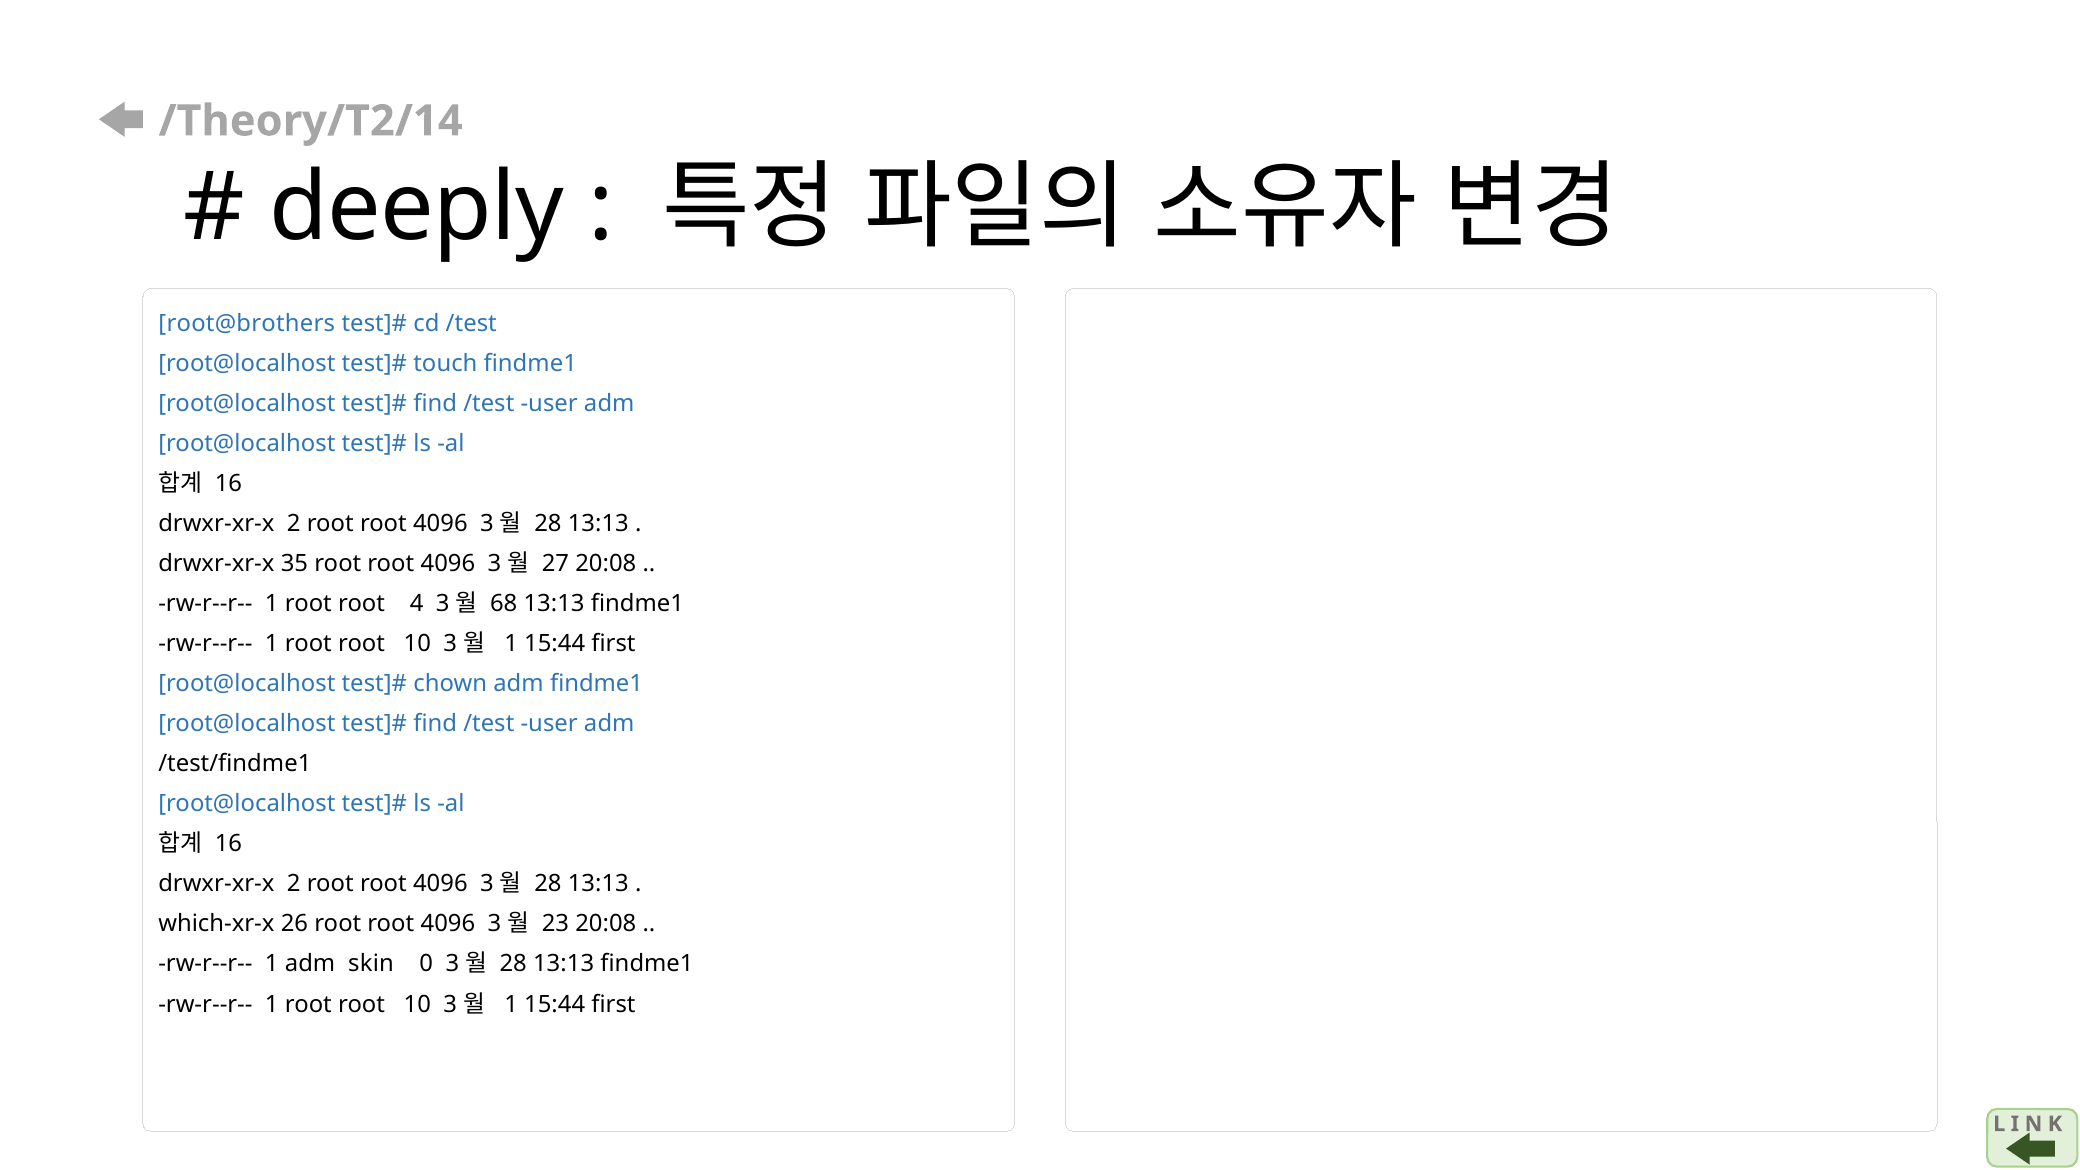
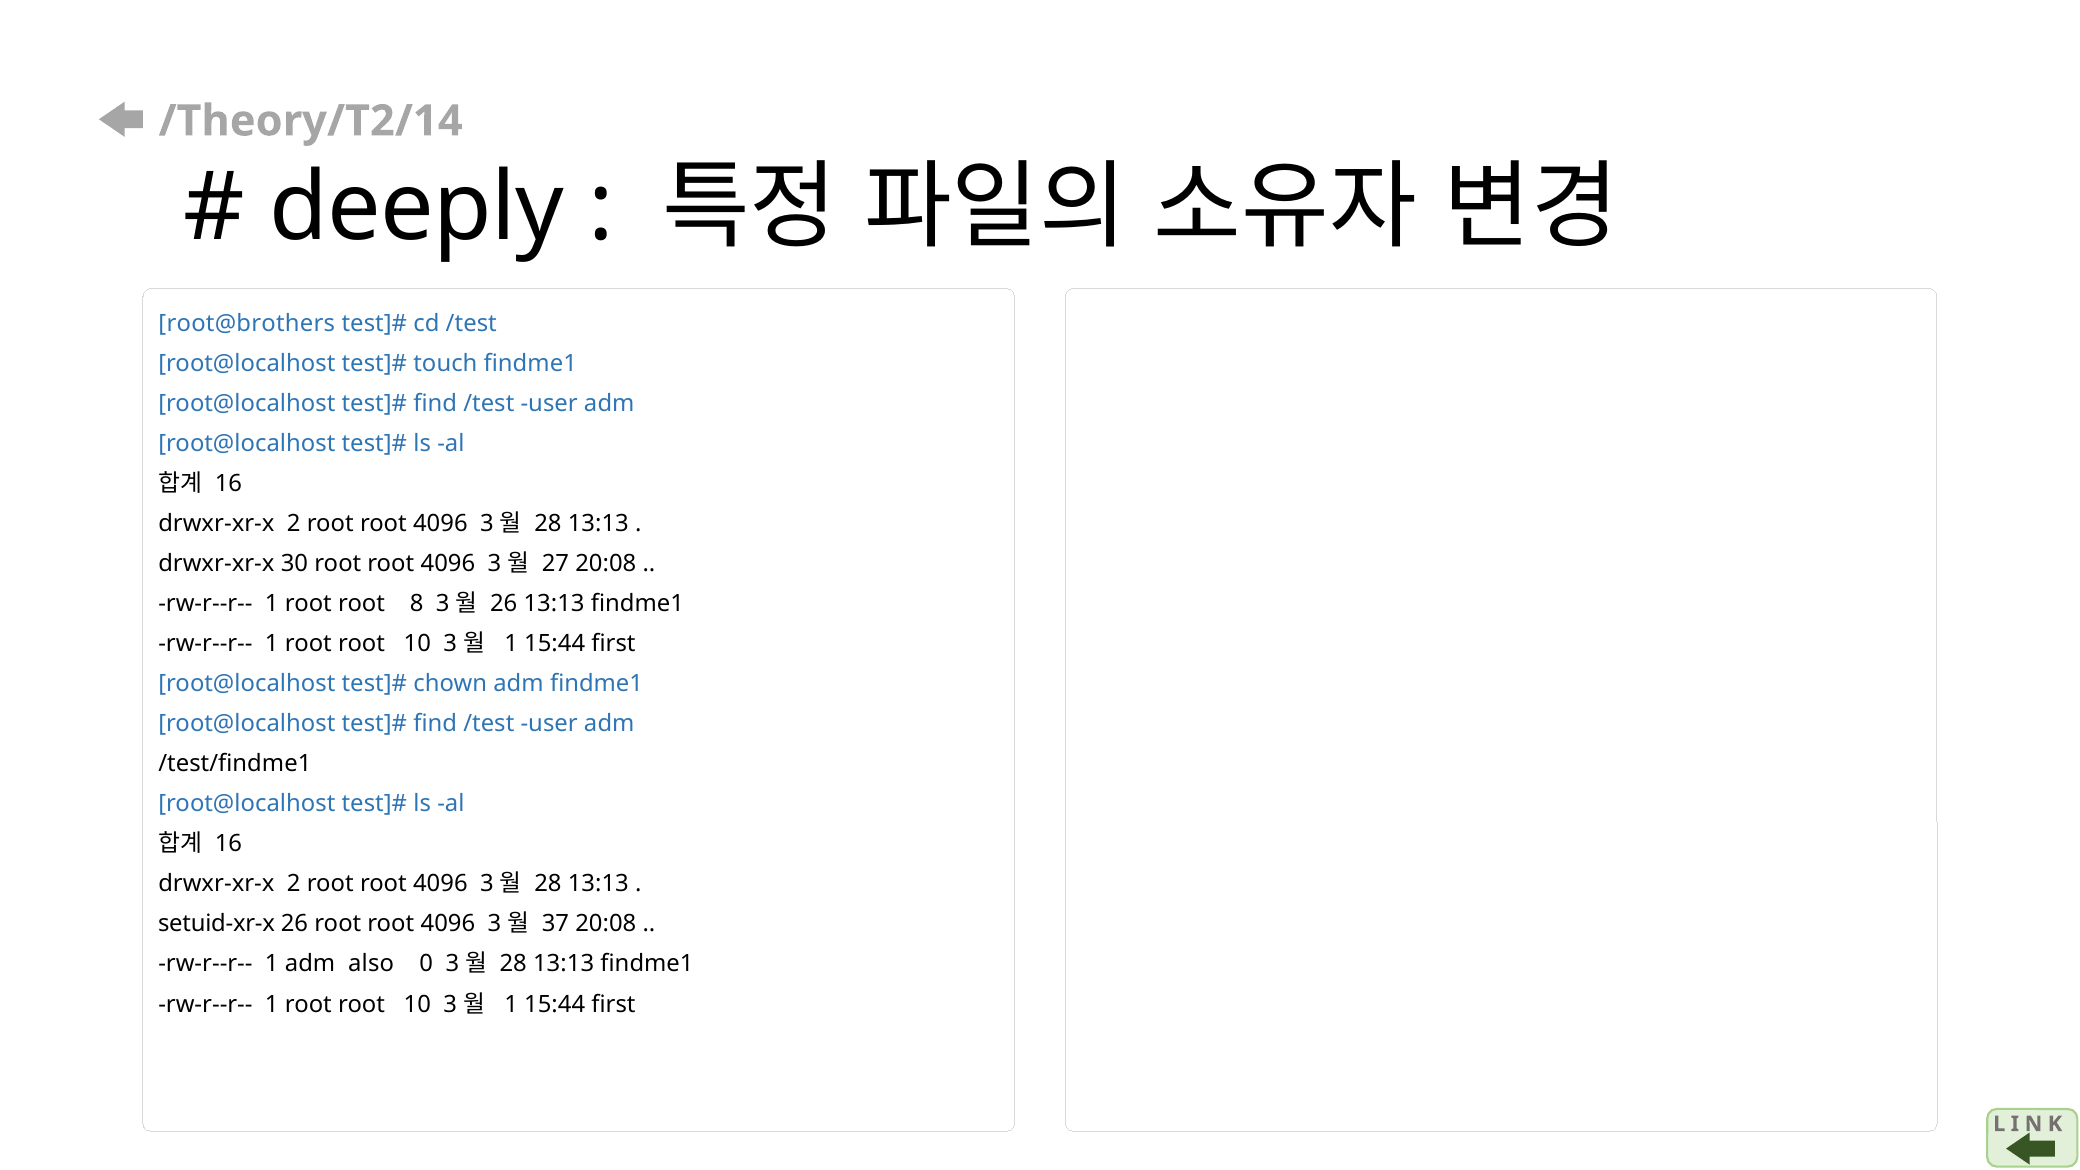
35: 35 -> 30
4: 4 -> 8
68 at (504, 604): 68 -> 26
which-xr-x: which-xr-x -> setuid-xr-x
23: 23 -> 37
skin: skin -> also
